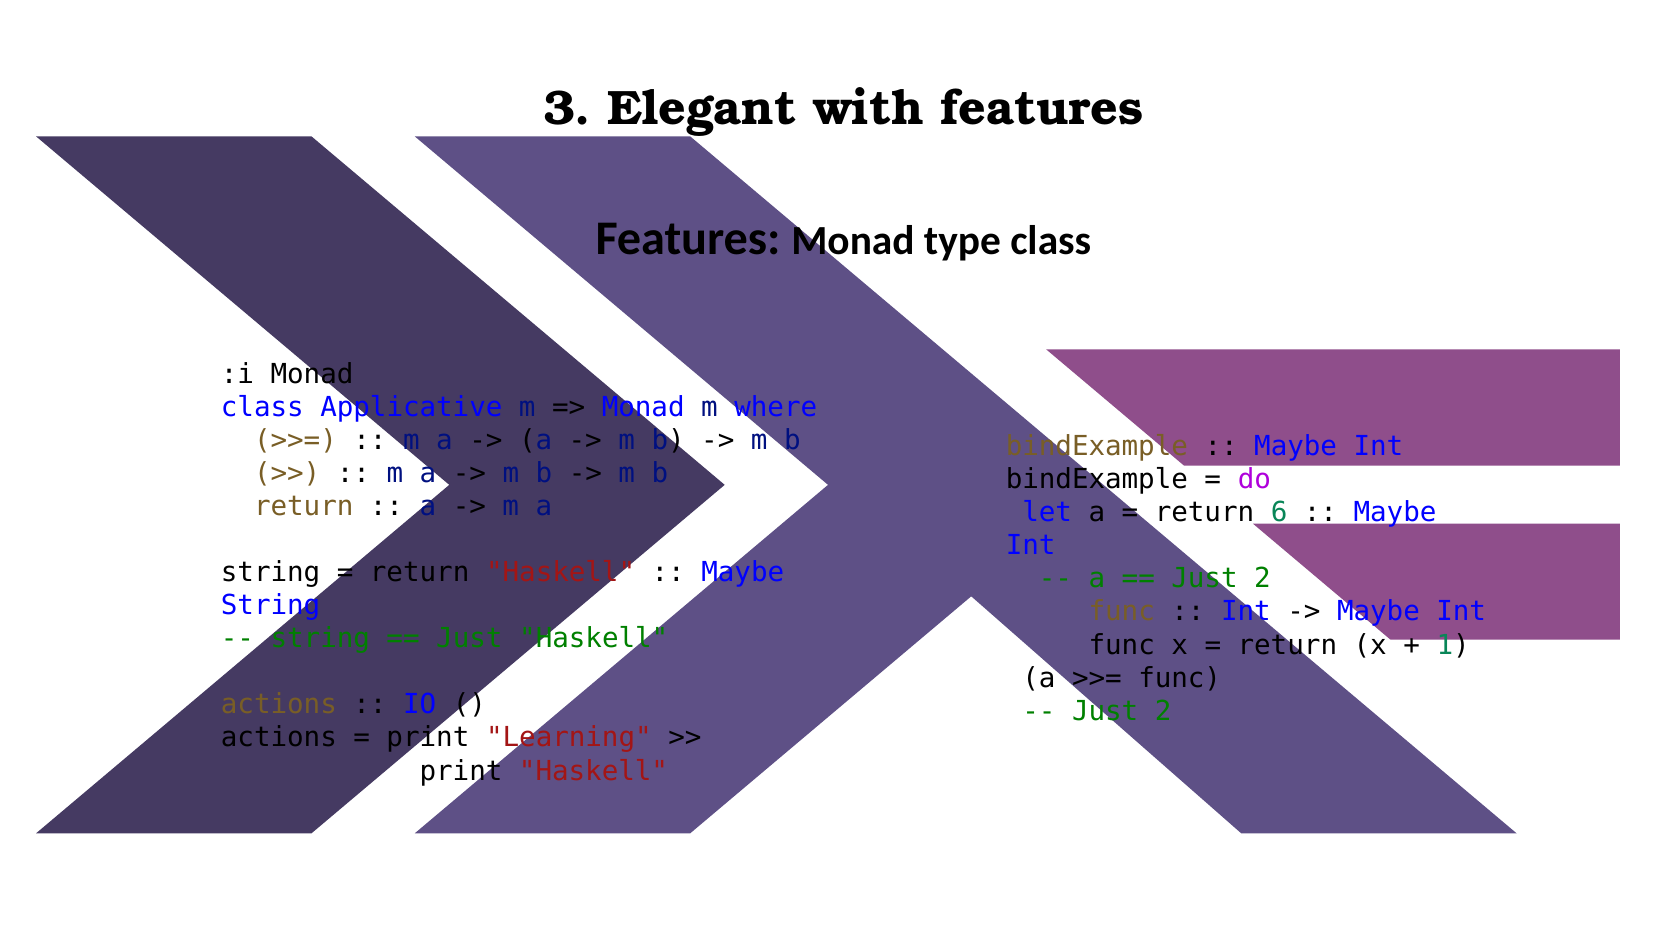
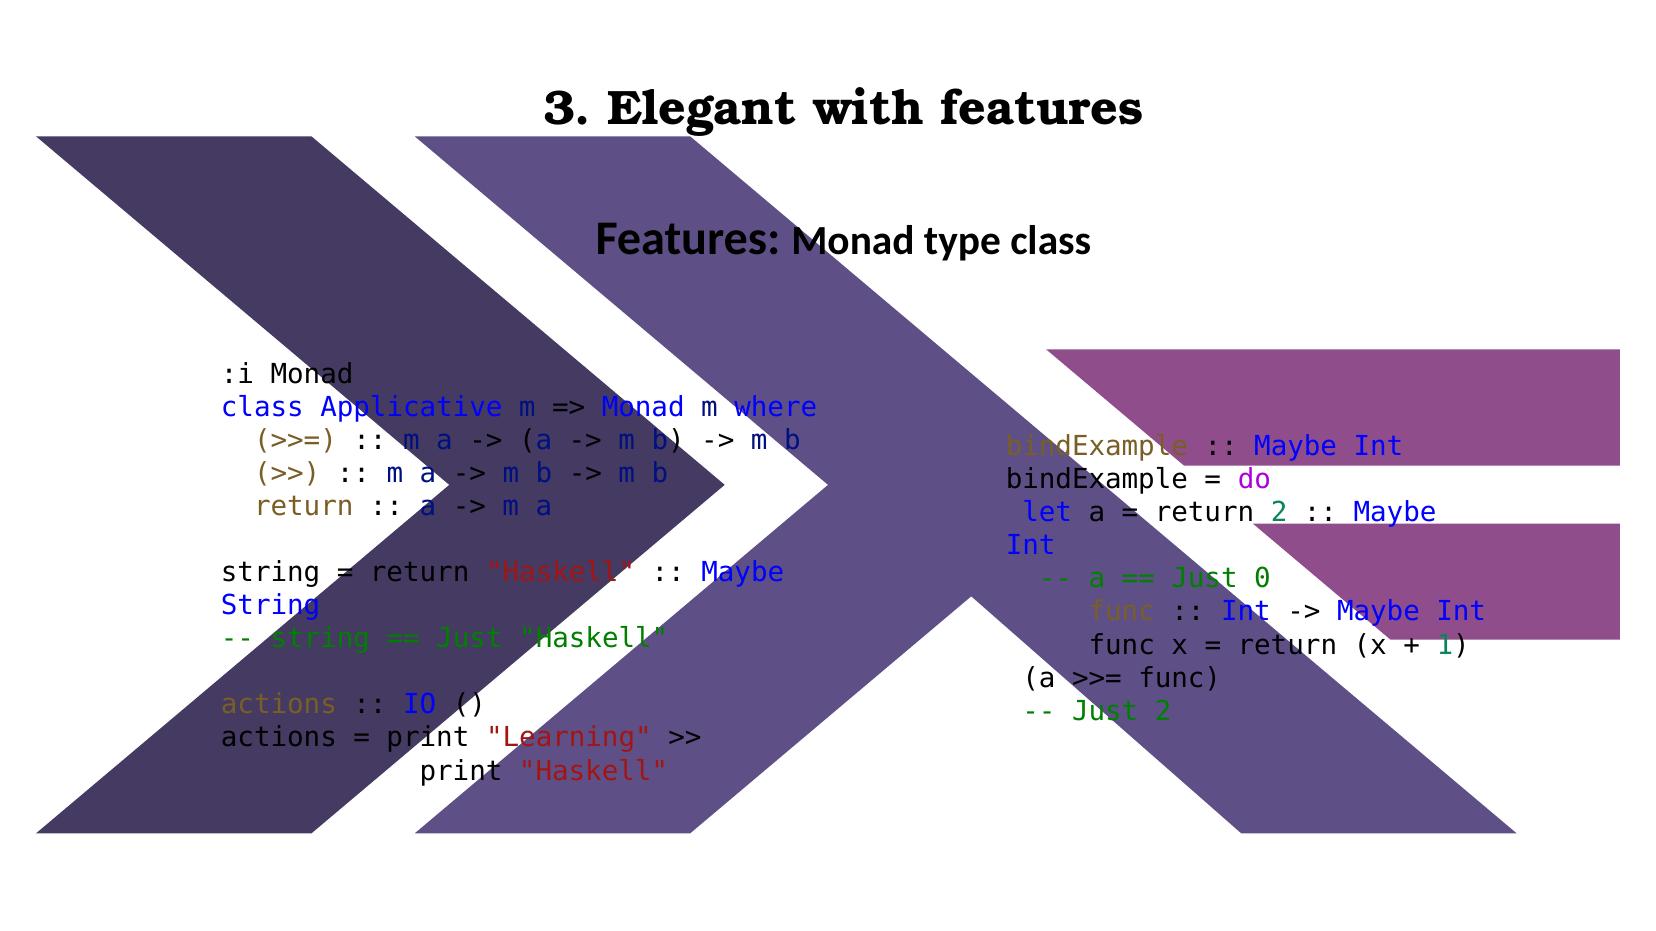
return 6: 6 -> 2
2 at (1262, 579): 2 -> 0
